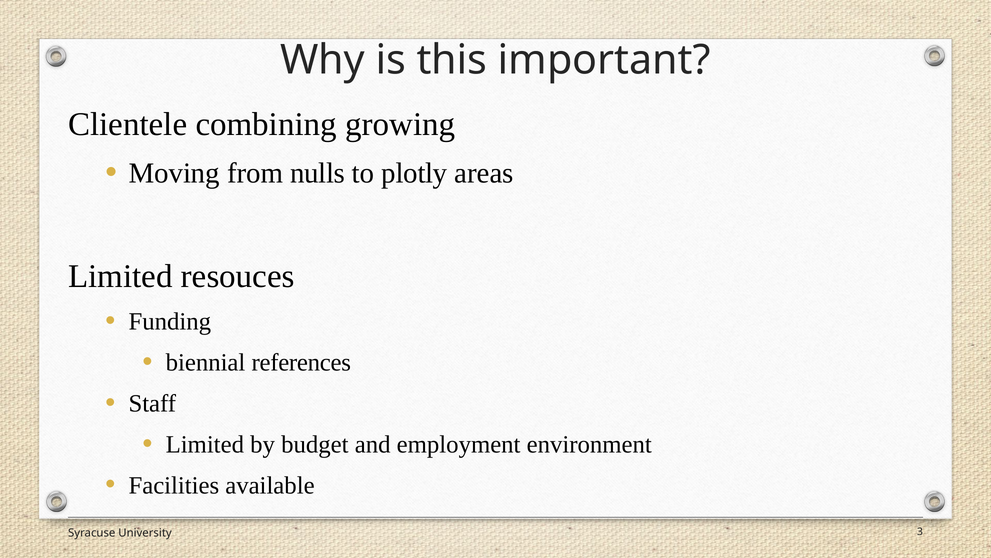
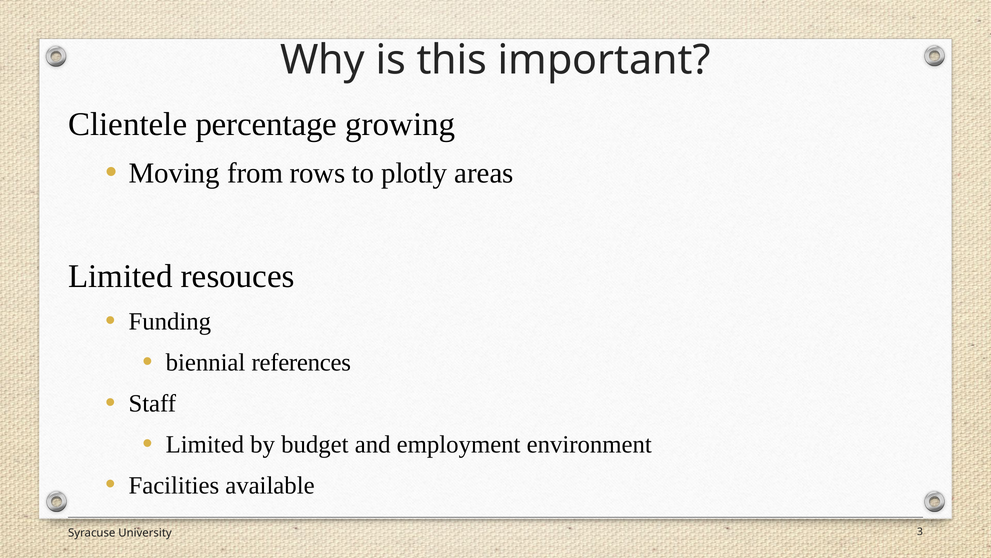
combining: combining -> percentage
nulls: nulls -> rows
